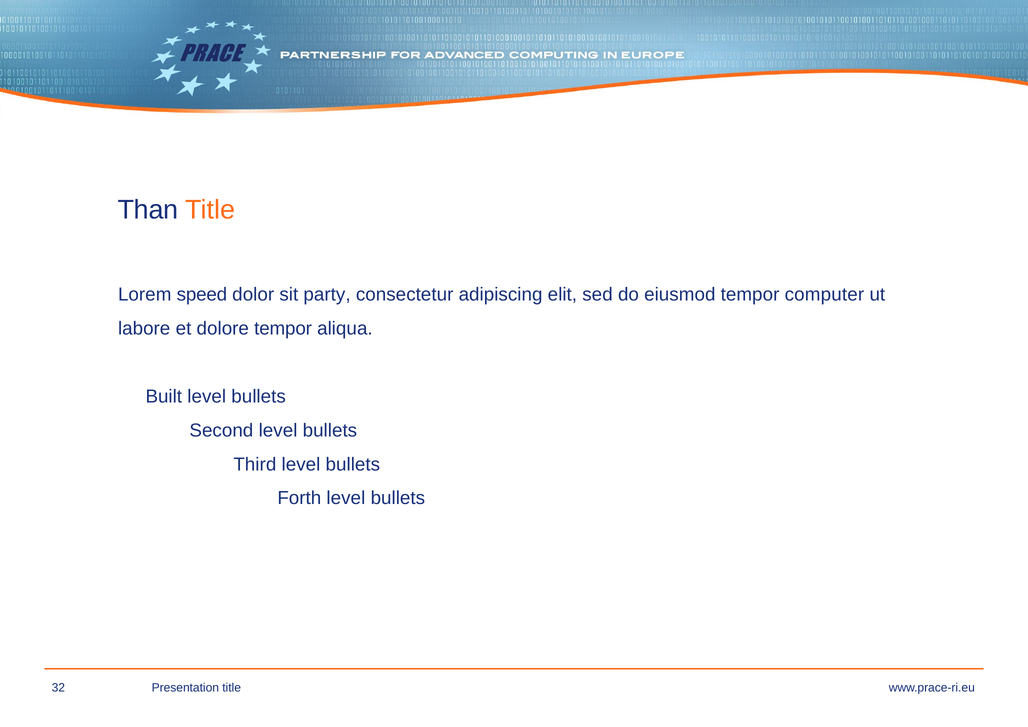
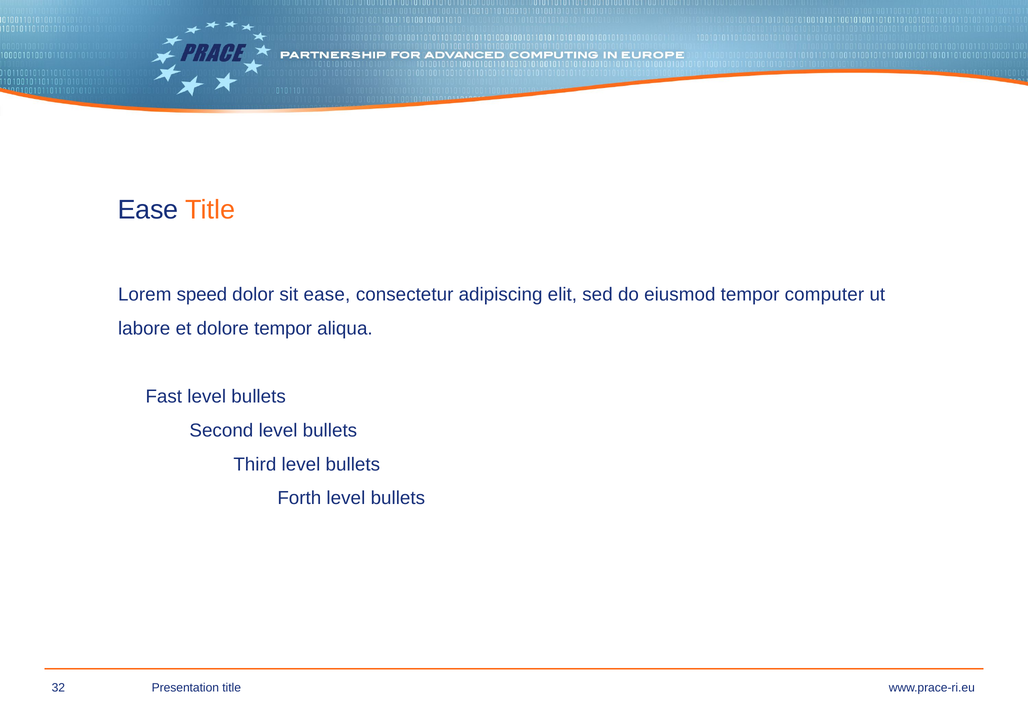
Than at (148, 210): Than -> Ease
sit party: party -> ease
Built: Built -> Fast
